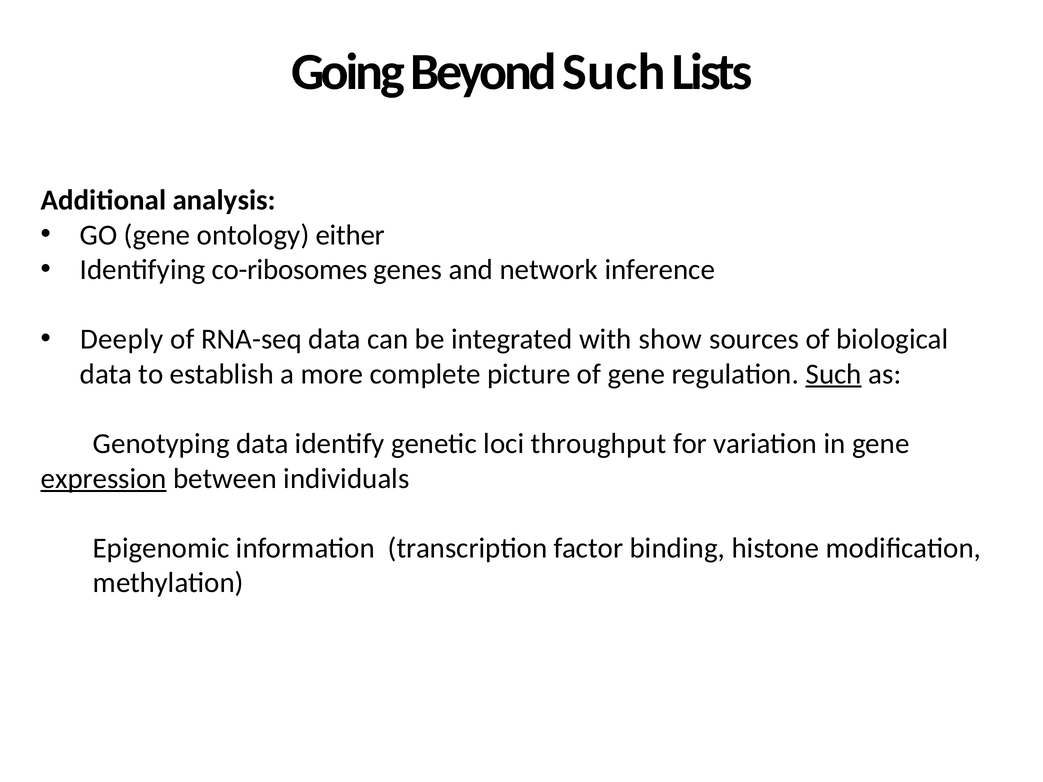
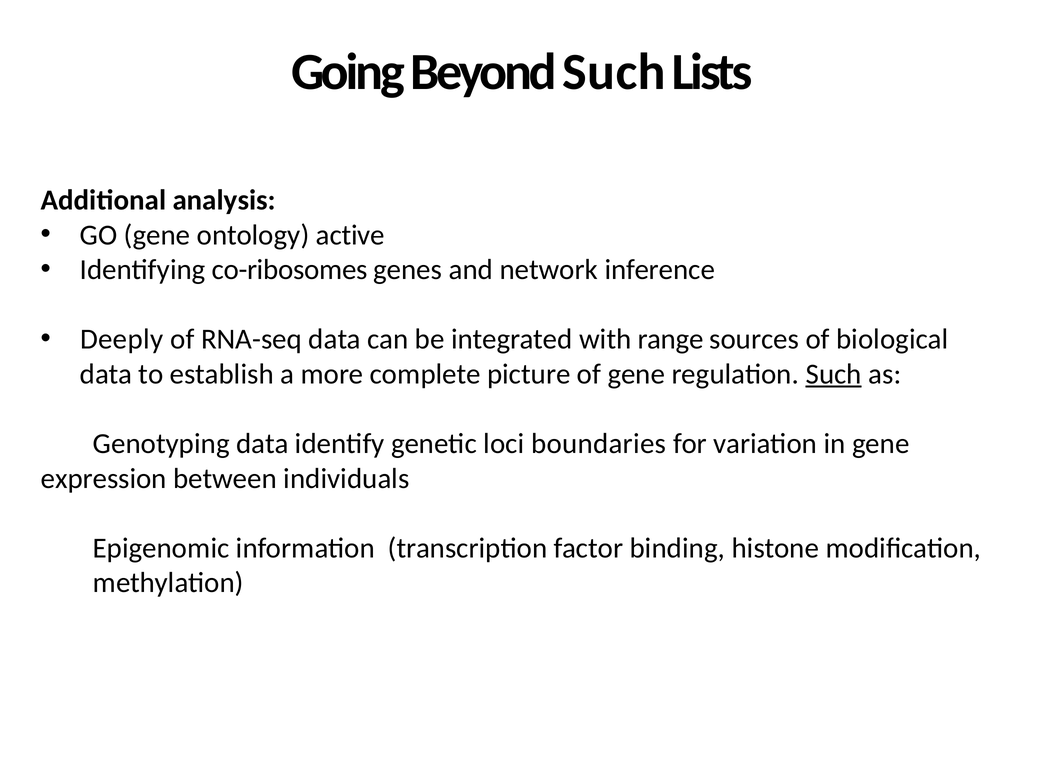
either: either -> active
show: show -> range
throughput: throughput -> boundaries
expression underline: present -> none
